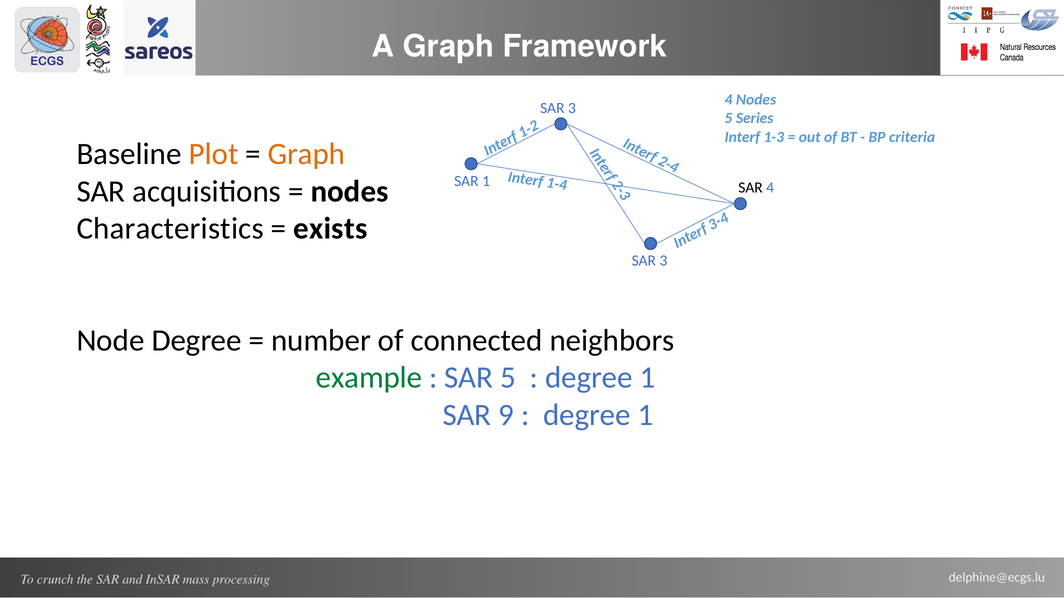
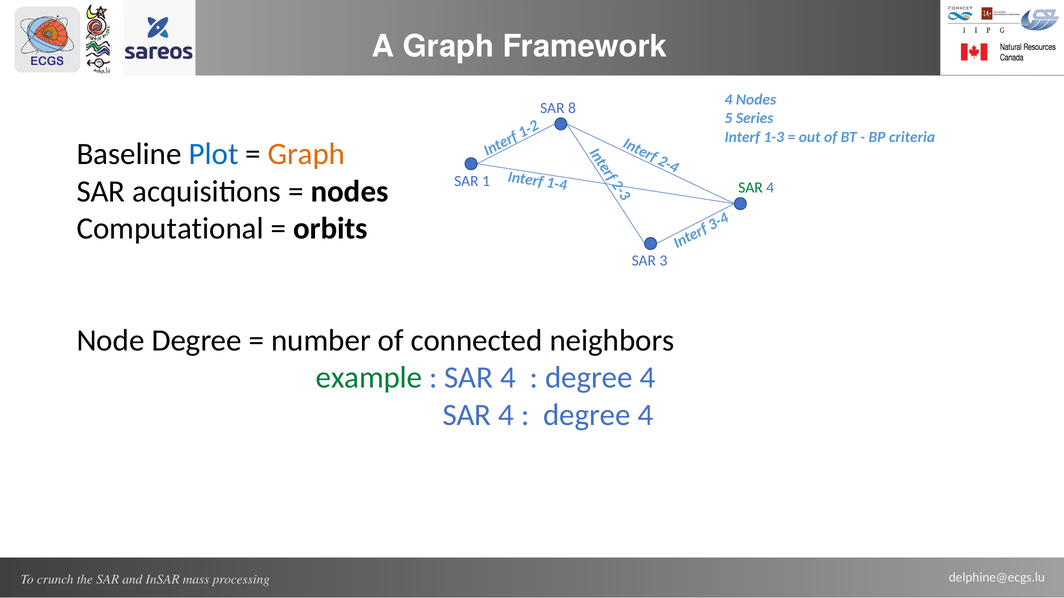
3 at (572, 108): 3 -> 8
Plot colour: orange -> blue
SAR at (751, 188) colour: black -> green
Characteristics: Characteristics -> Computational
exists: exists -> orbits
5 at (508, 378): 5 -> 4
1 at (647, 378): 1 -> 4
9 at (506, 415): 9 -> 4
1 at (646, 415): 1 -> 4
